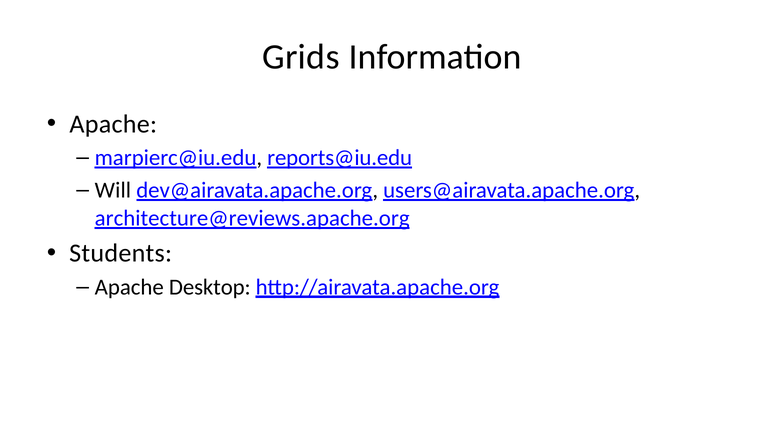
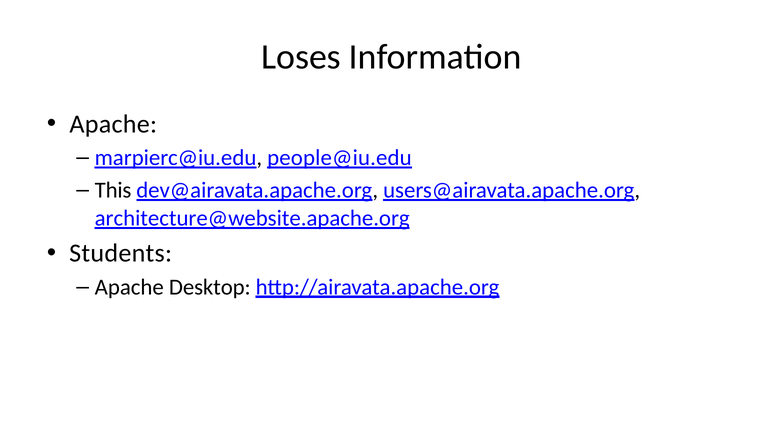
Grids: Grids -> Loses
reports@iu.edu: reports@iu.edu -> people@iu.edu
Will: Will -> This
architecture@reviews.apache.org: architecture@reviews.apache.org -> architecture@website.apache.org
